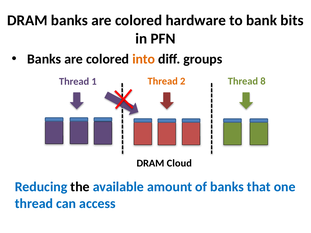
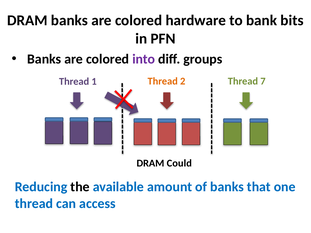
into colour: orange -> purple
8: 8 -> 7
Cloud: Cloud -> Could
